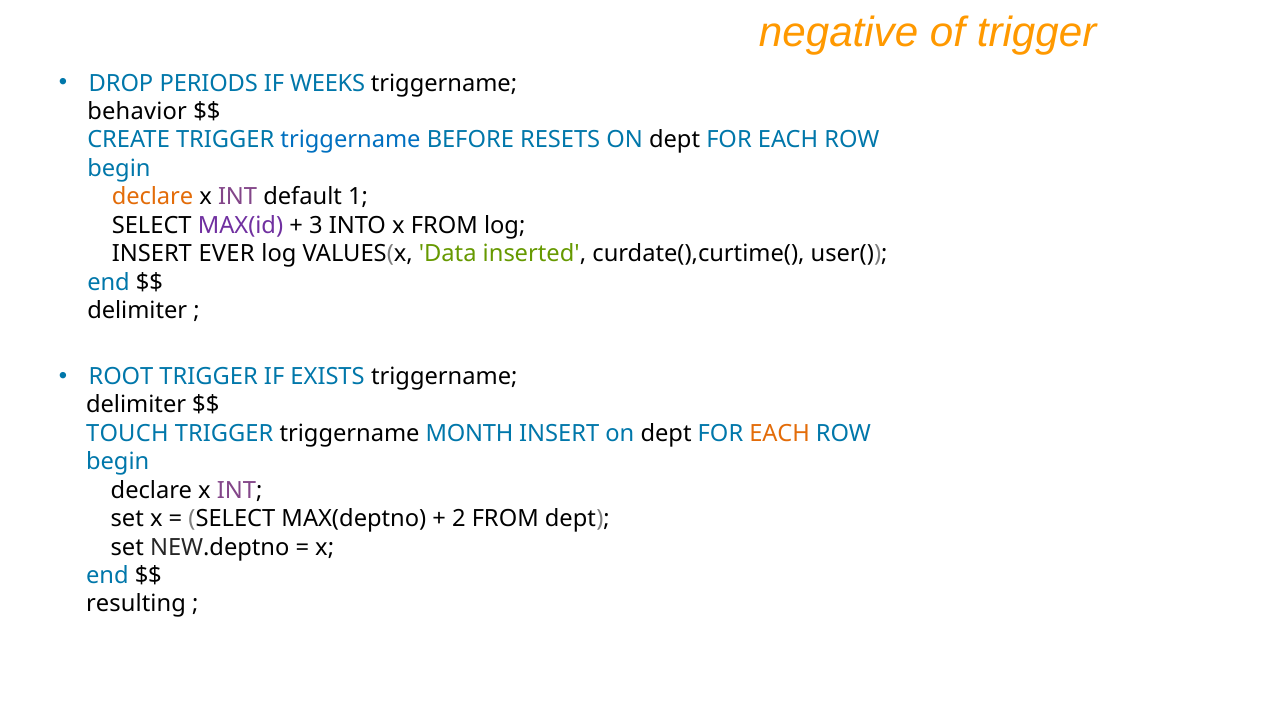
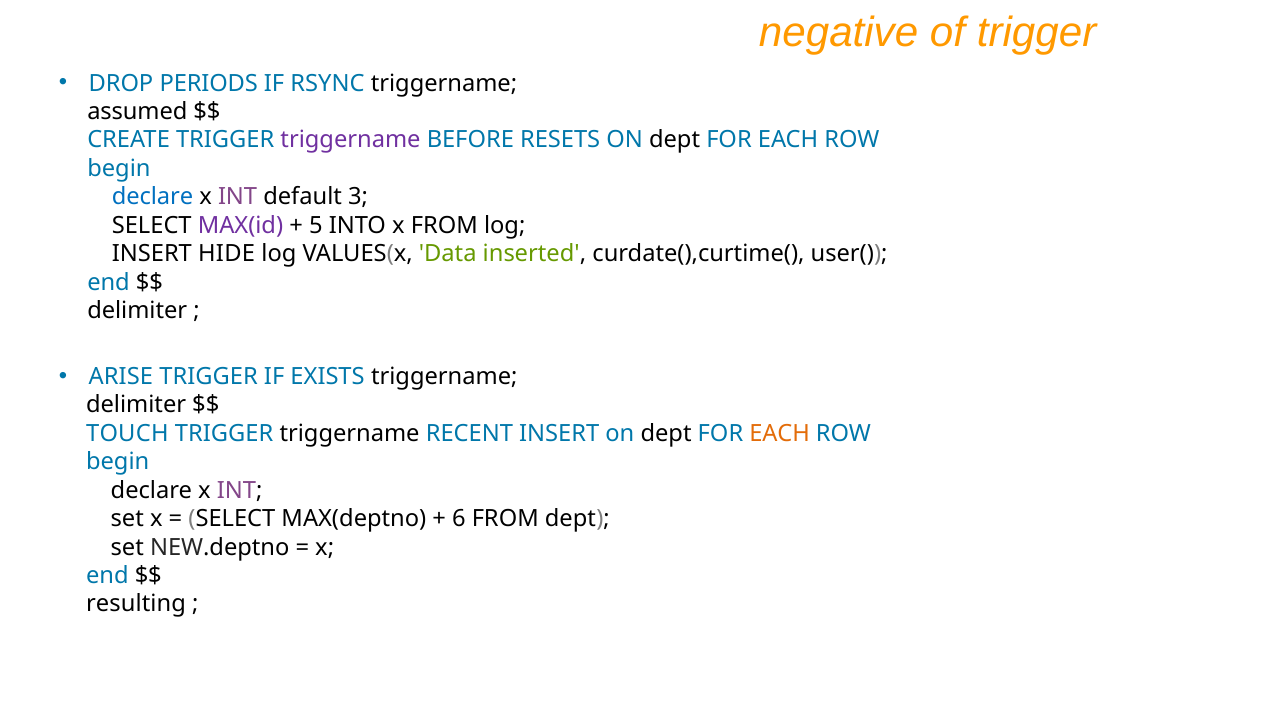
WEEKS: WEEKS -> RSYNC
behavior: behavior -> assumed
triggername at (351, 140) colour: blue -> purple
declare at (153, 197) colour: orange -> blue
1: 1 -> 3
3: 3 -> 5
EVER: EVER -> HIDE
ROOT: ROOT -> ARISE
MONTH: MONTH -> RECENT
2: 2 -> 6
